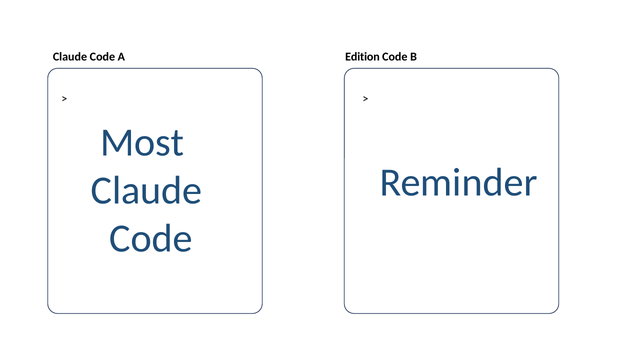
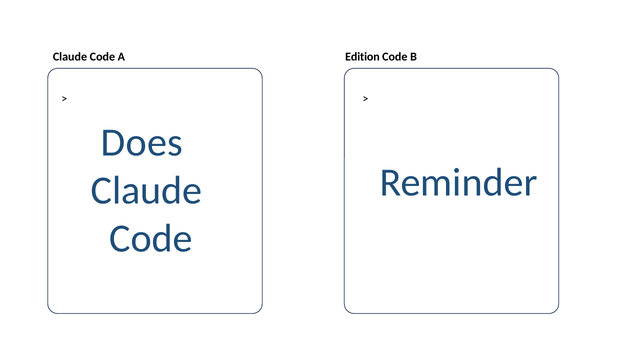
Most: Most -> Does
